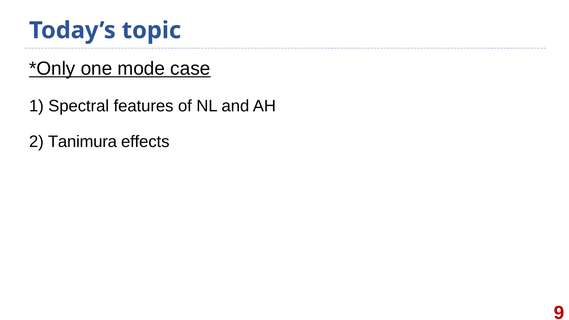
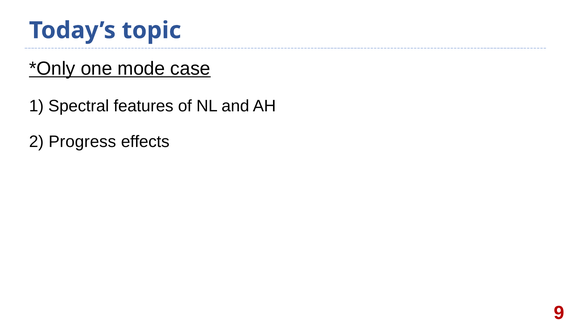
Tanimura: Tanimura -> Progress
